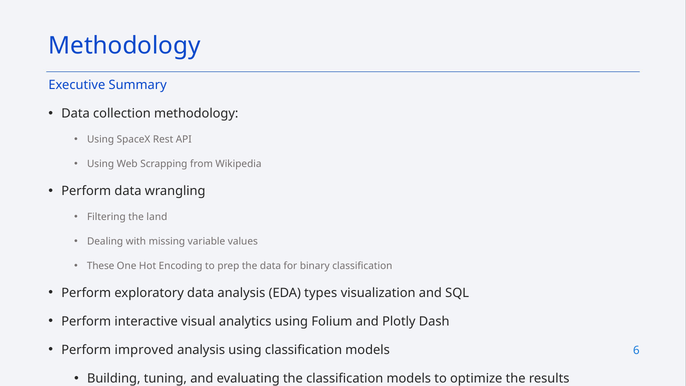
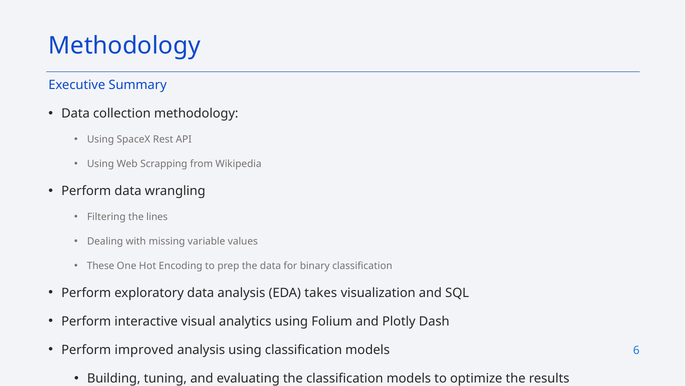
land: land -> lines
types: types -> takes
